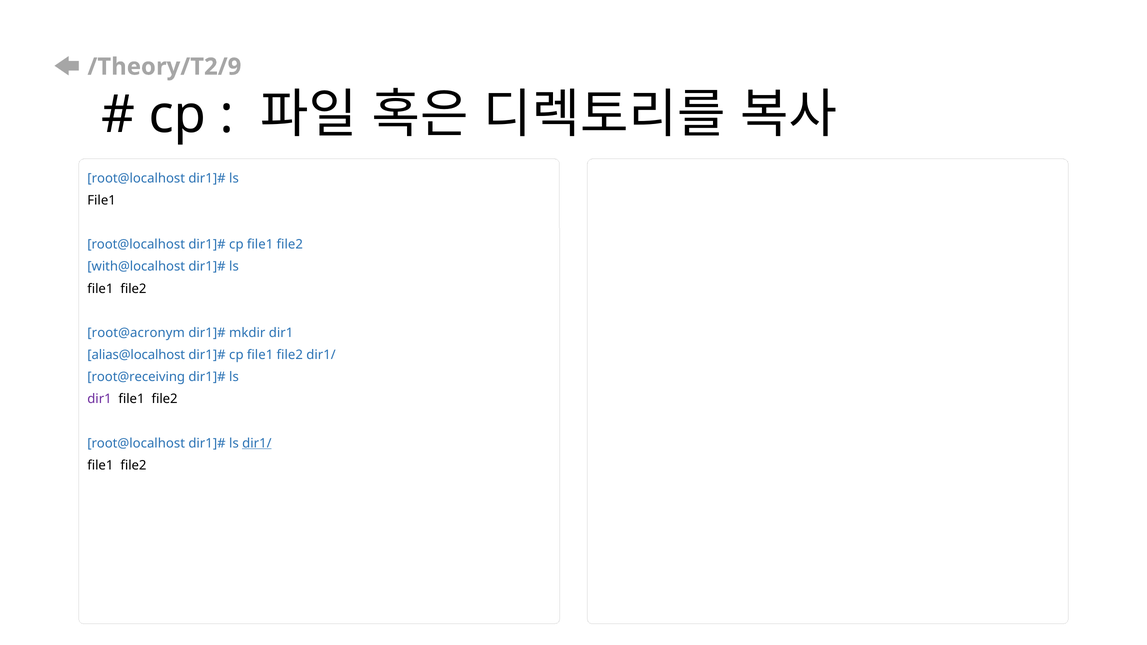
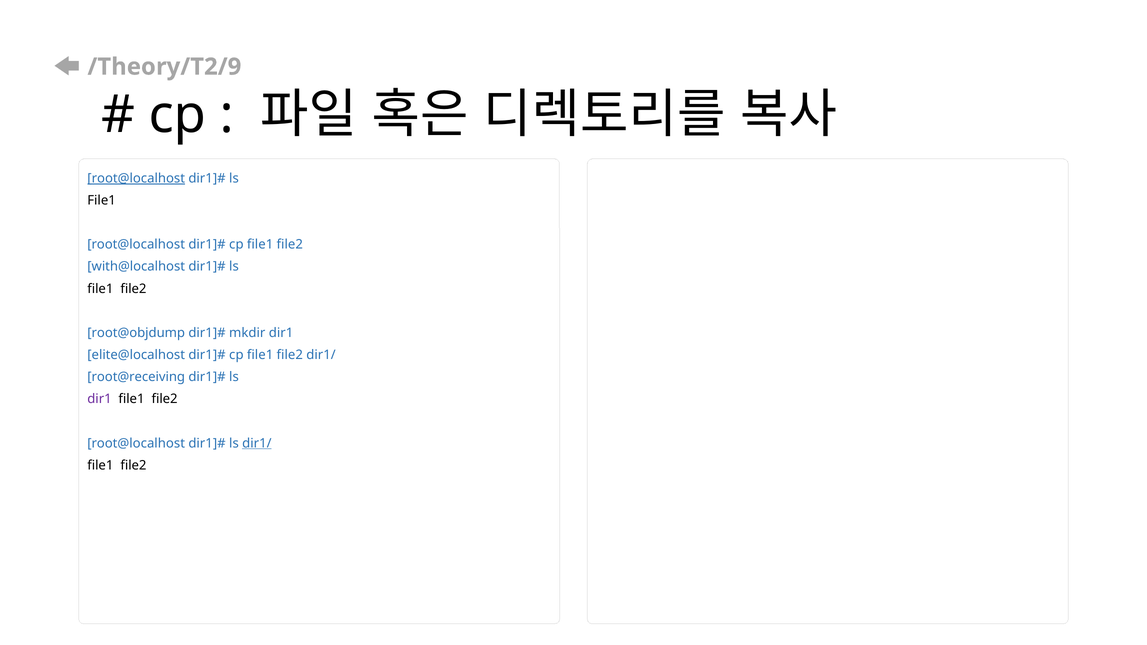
root@localhost at (136, 178) underline: none -> present
root@acronym: root@acronym -> root@objdump
alias@localhost: alias@localhost -> elite@localhost
